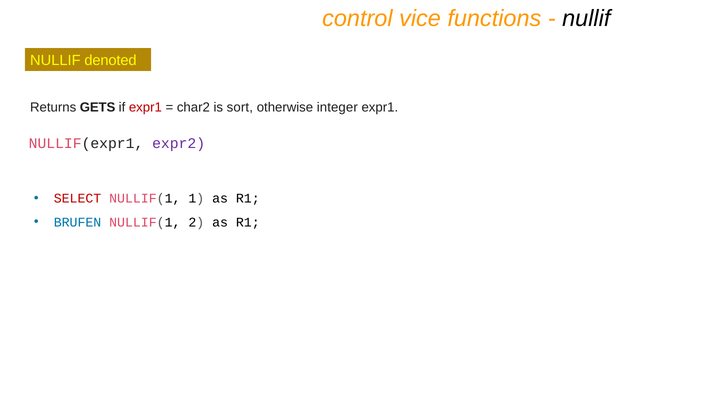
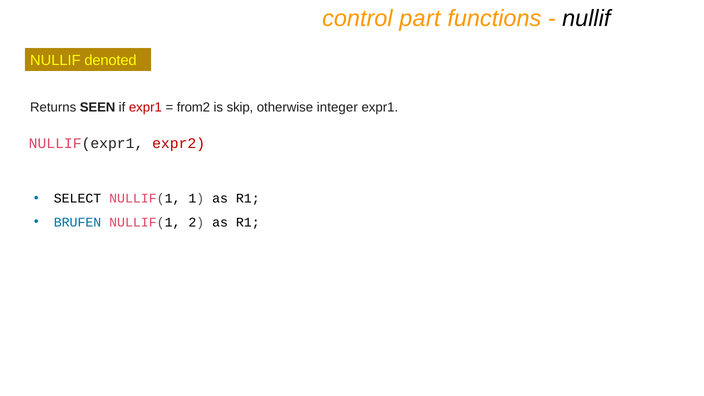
vice: vice -> part
GETS: GETS -> SEEN
char2: char2 -> from2
sort: sort -> skip
expr2 colour: purple -> red
SELECT colour: red -> black
